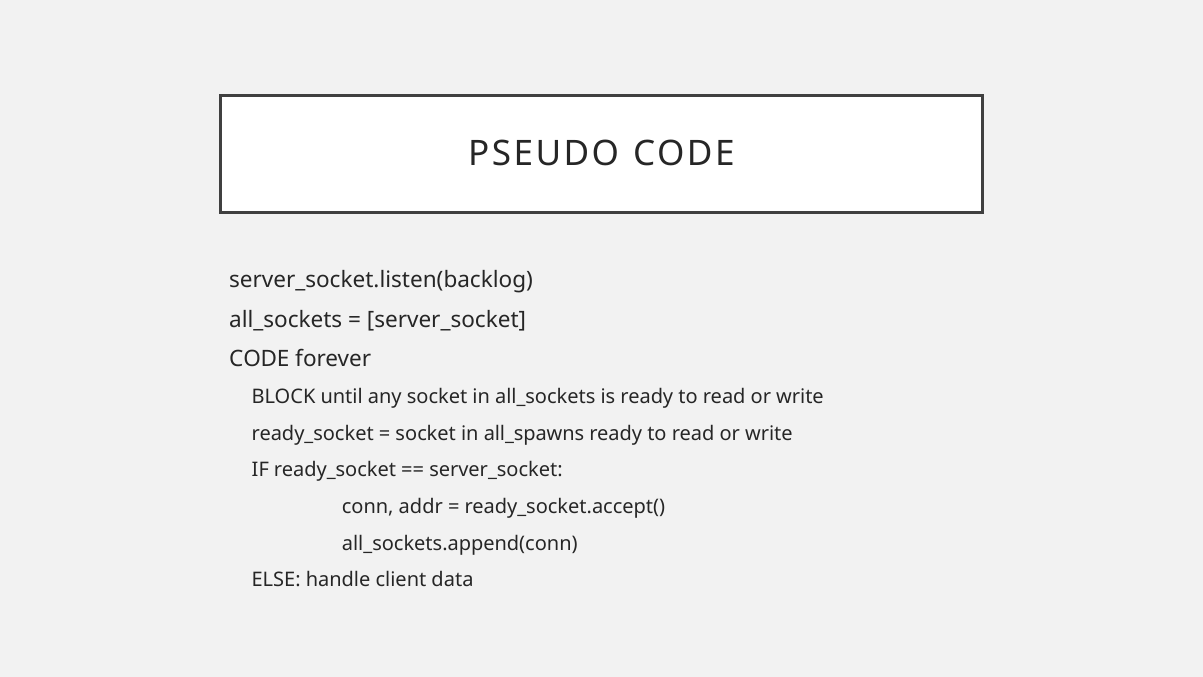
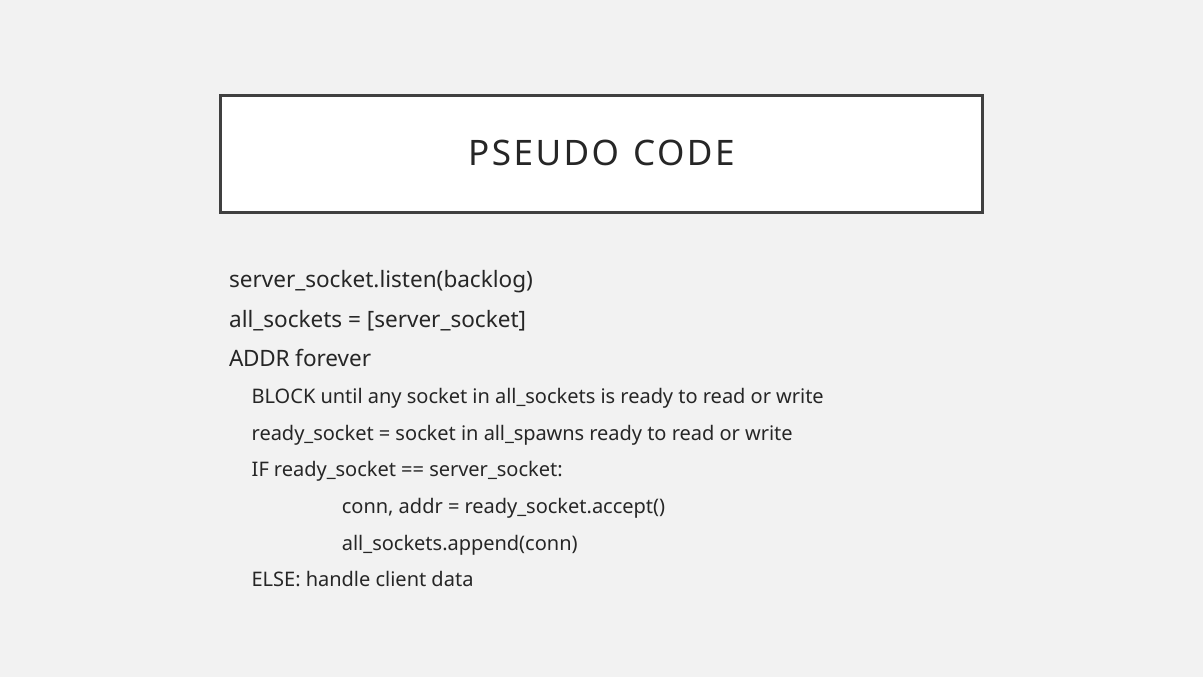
CODE at (259, 359): CODE -> ADDR
